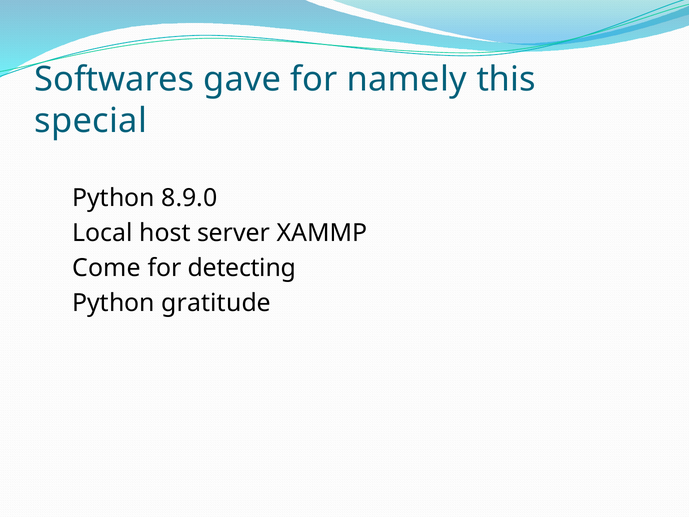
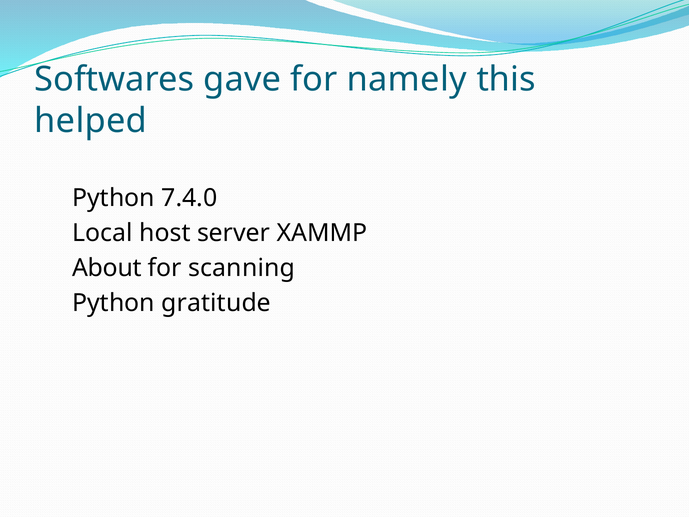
special: special -> helped
8.9.0: 8.9.0 -> 7.4.0
Come: Come -> About
detecting: detecting -> scanning
